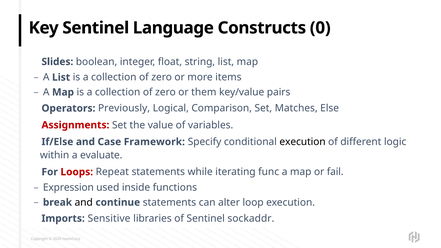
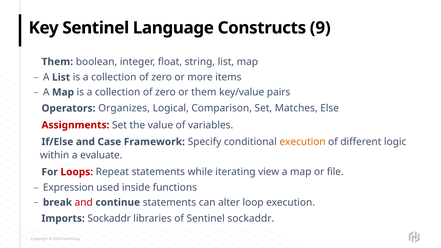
0: 0 -> 9
Slides at (57, 62): Slides -> Them
Previously: Previously -> Organizes
execution at (303, 142) colour: black -> orange
func: func -> view
fail: fail -> file
and at (84, 202) colour: black -> red
Imports Sensitive: Sensitive -> Sockaddr
